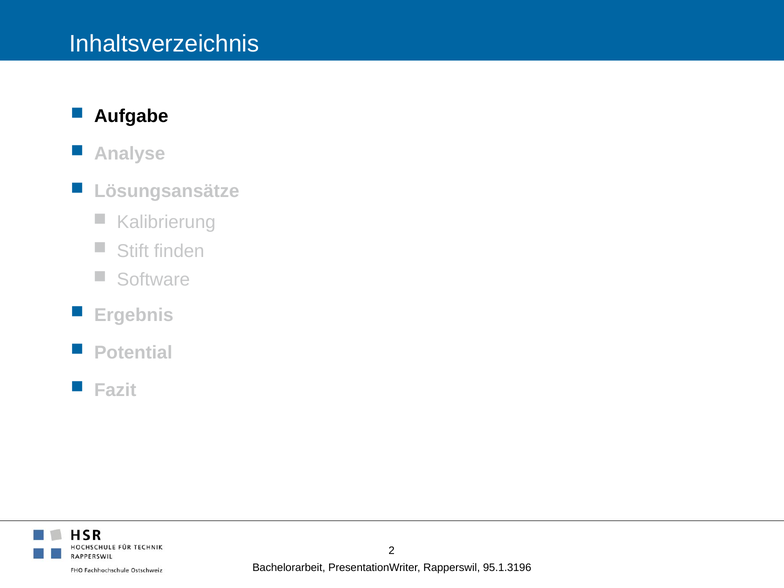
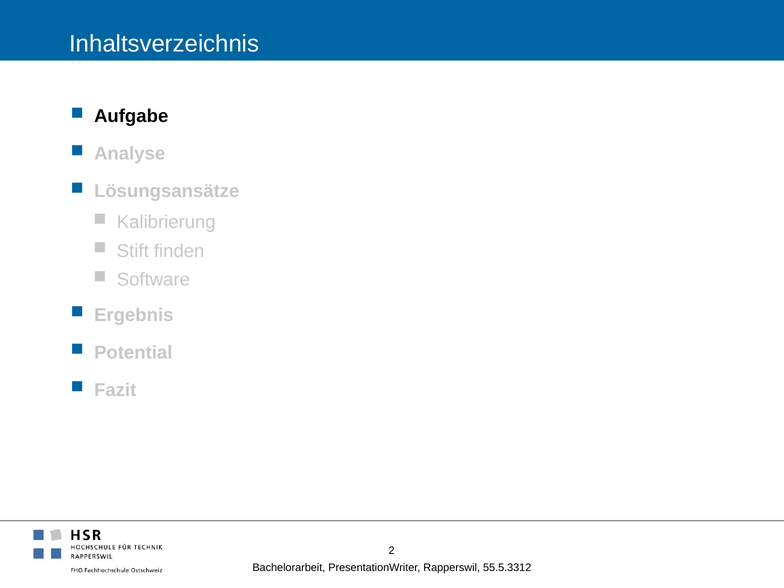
95.1.3196: 95.1.3196 -> 55.5.3312
